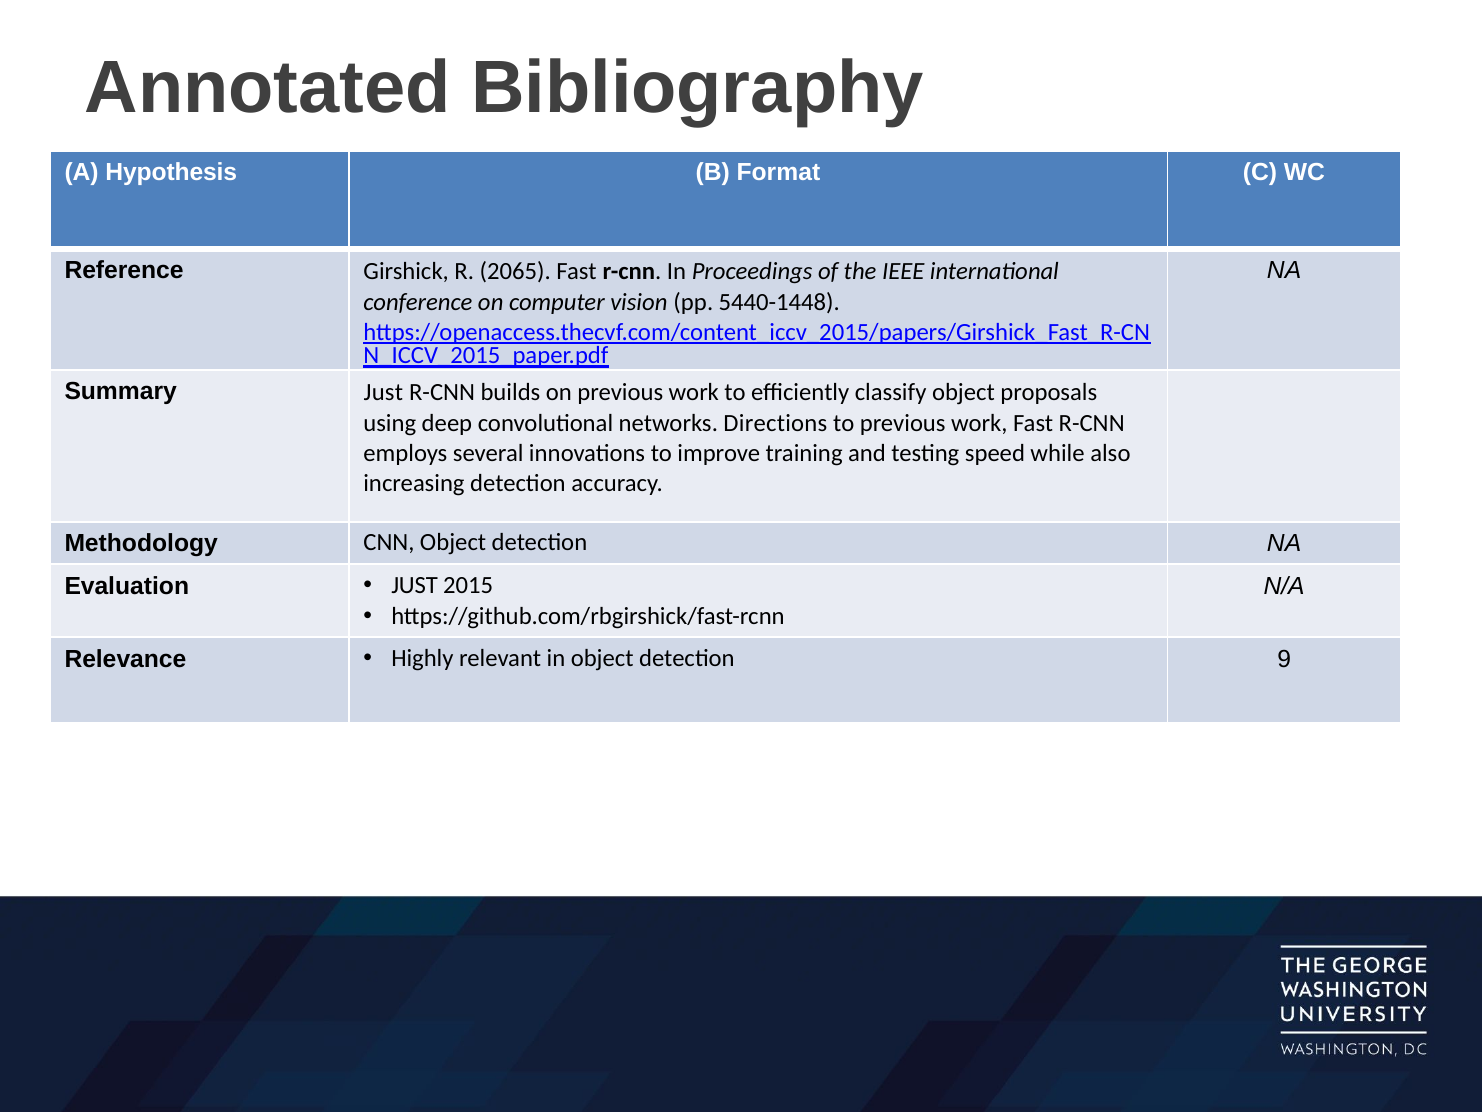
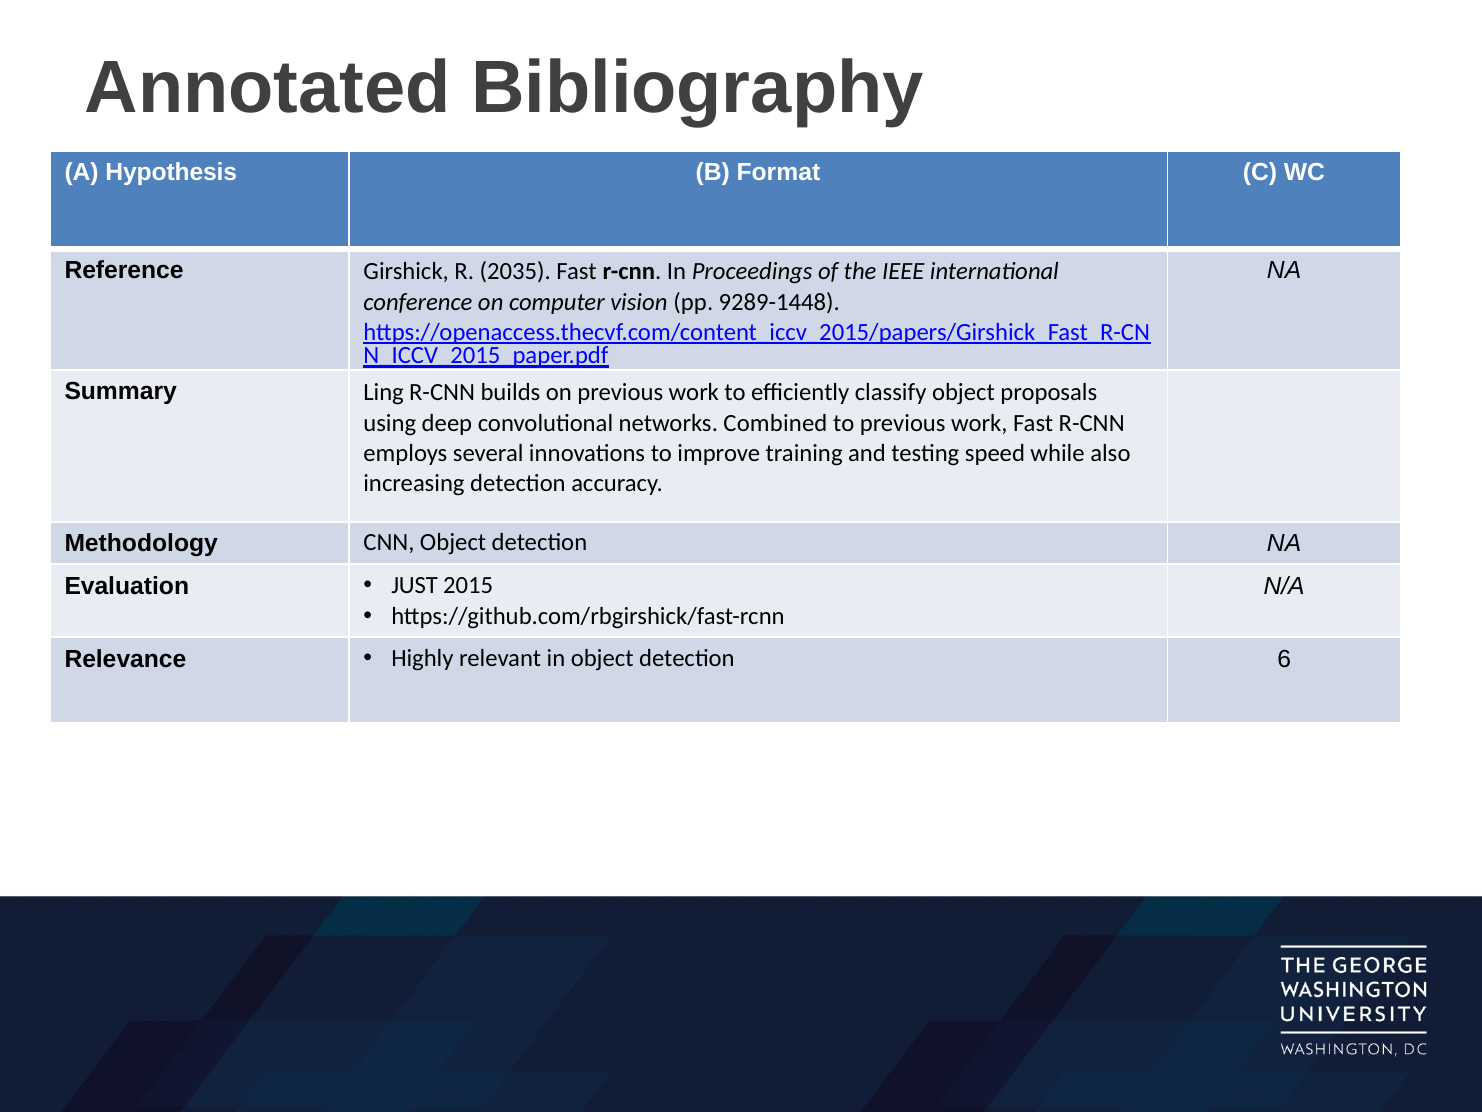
2065: 2065 -> 2035
5440-1448: 5440-1448 -> 9289-1448
Summary Just: Just -> Ling
Directions: Directions -> Combined
9: 9 -> 6
